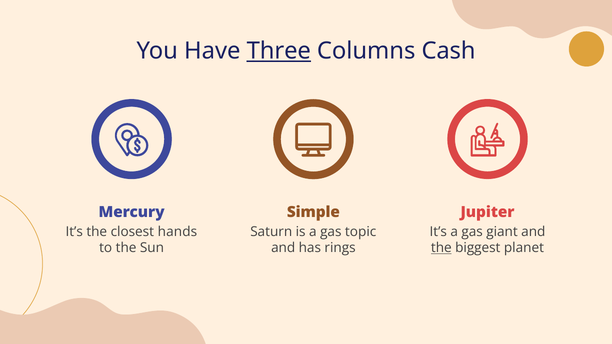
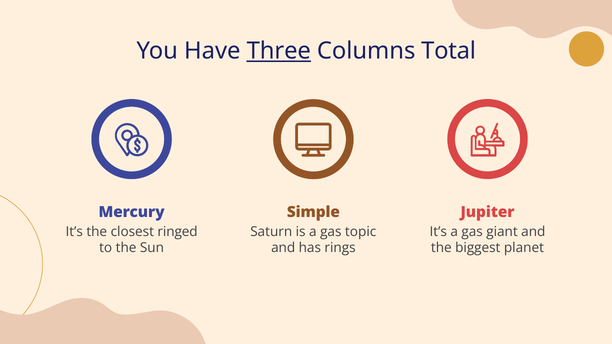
Cash: Cash -> Total
hands: hands -> ringed
the at (441, 248) underline: present -> none
